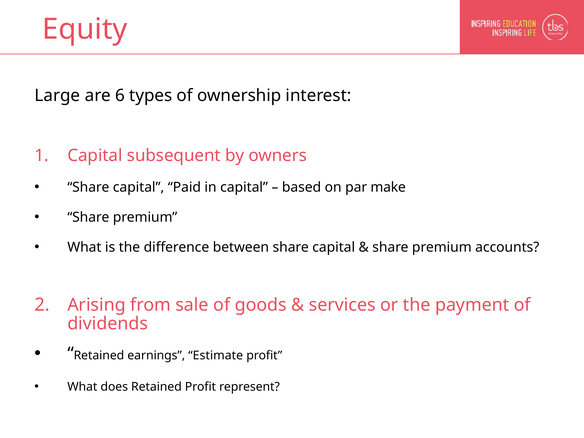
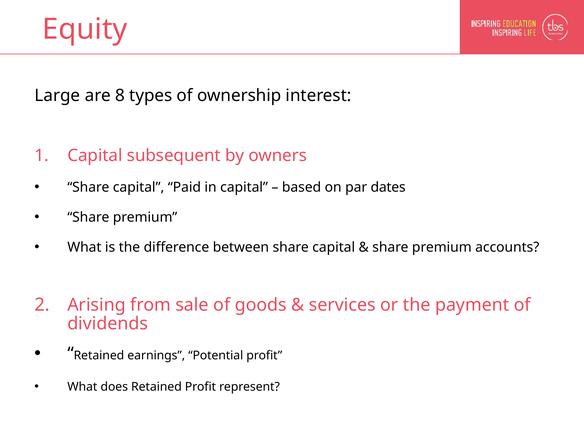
6: 6 -> 8
make: make -> dates
Estimate: Estimate -> Potential
